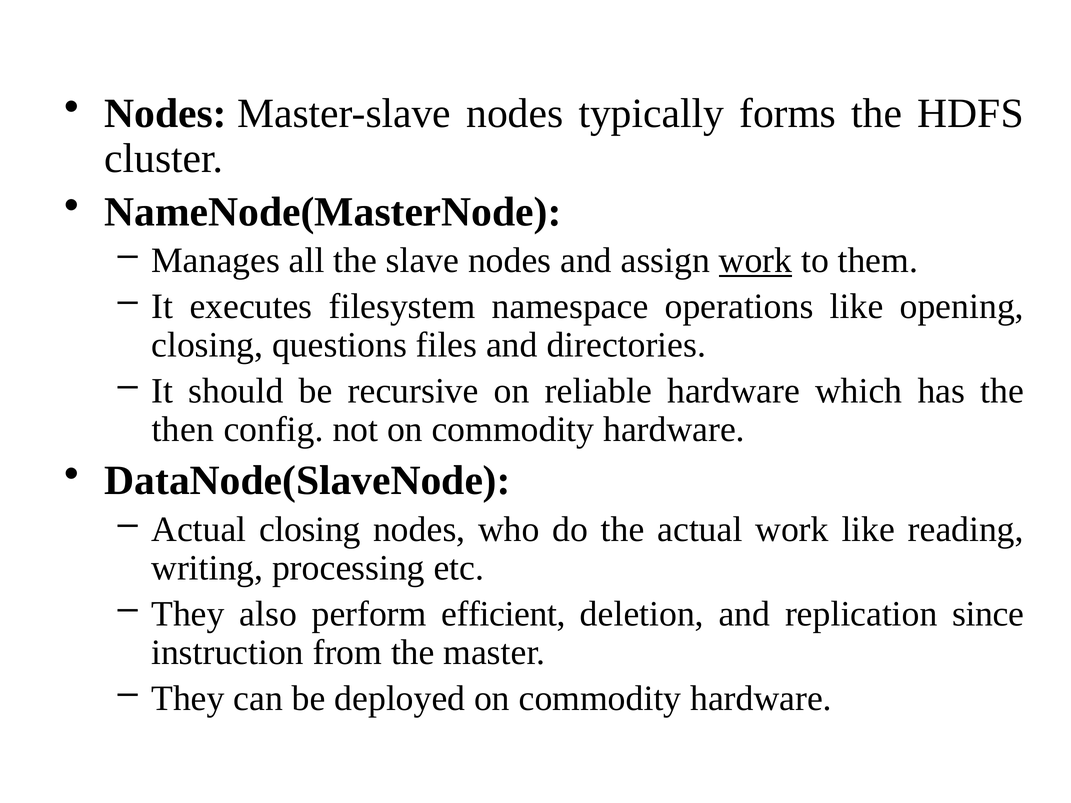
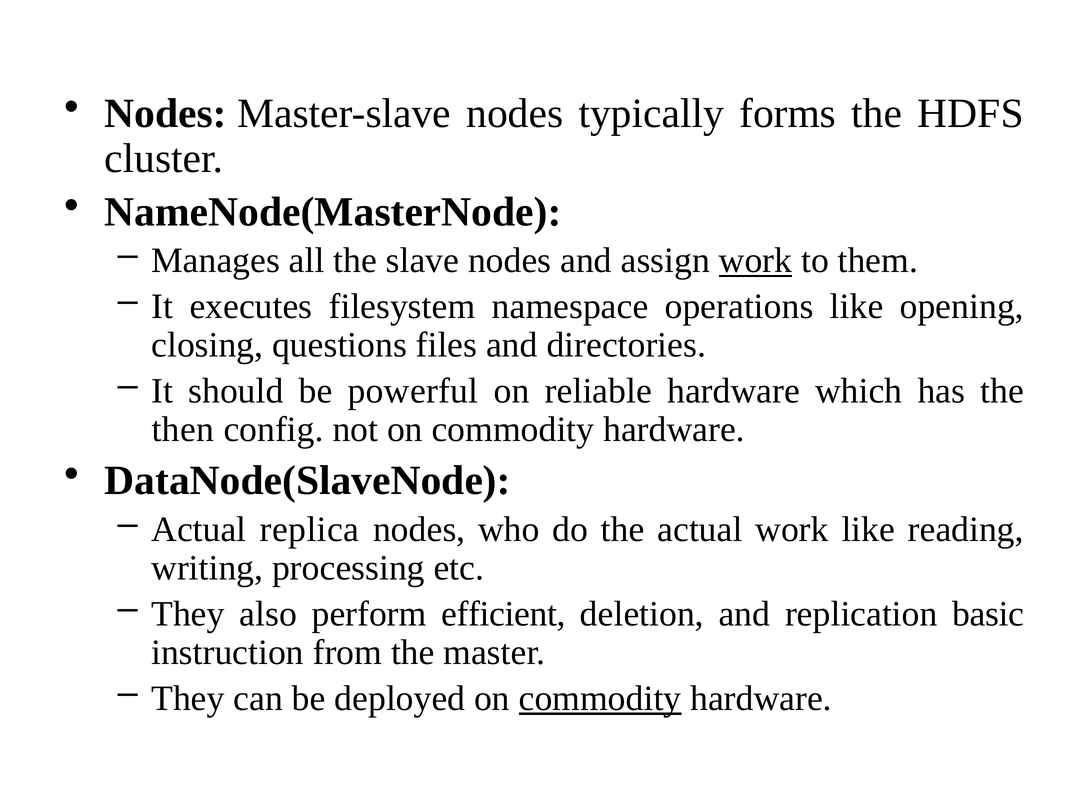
recursive: recursive -> powerful
Actual closing: closing -> replica
since: since -> basic
commodity at (600, 699) underline: none -> present
